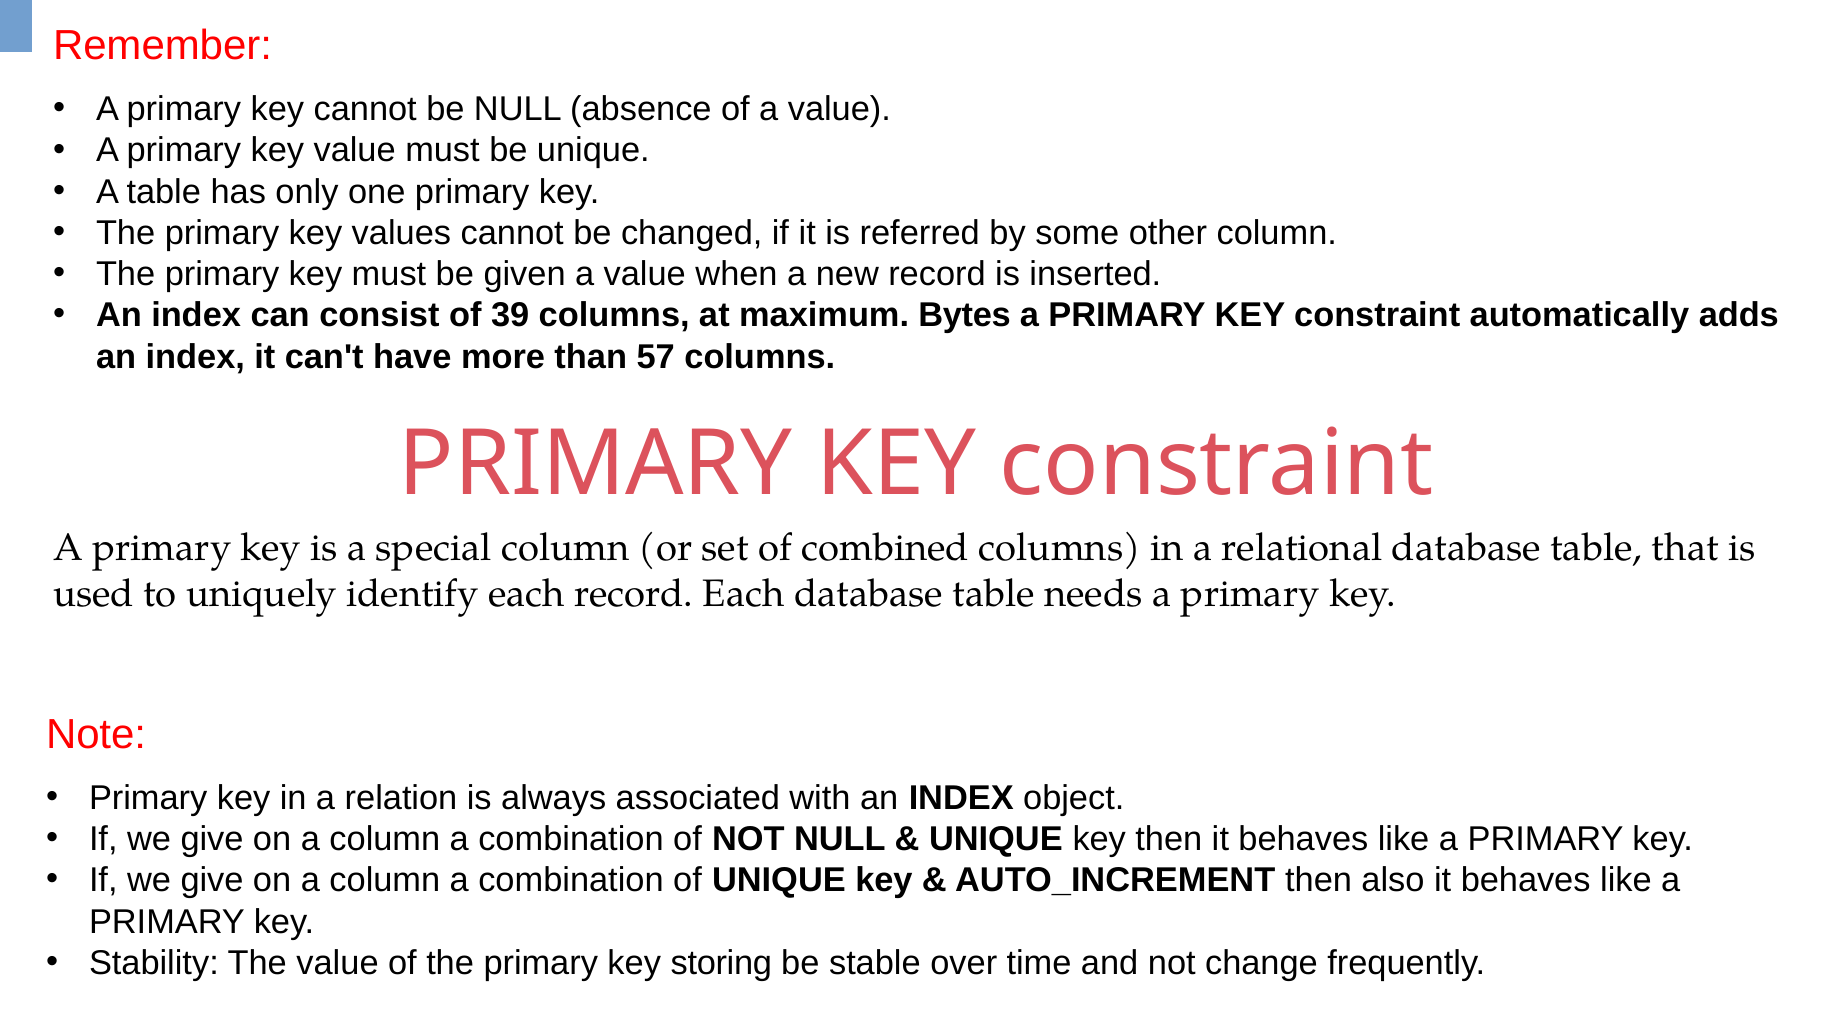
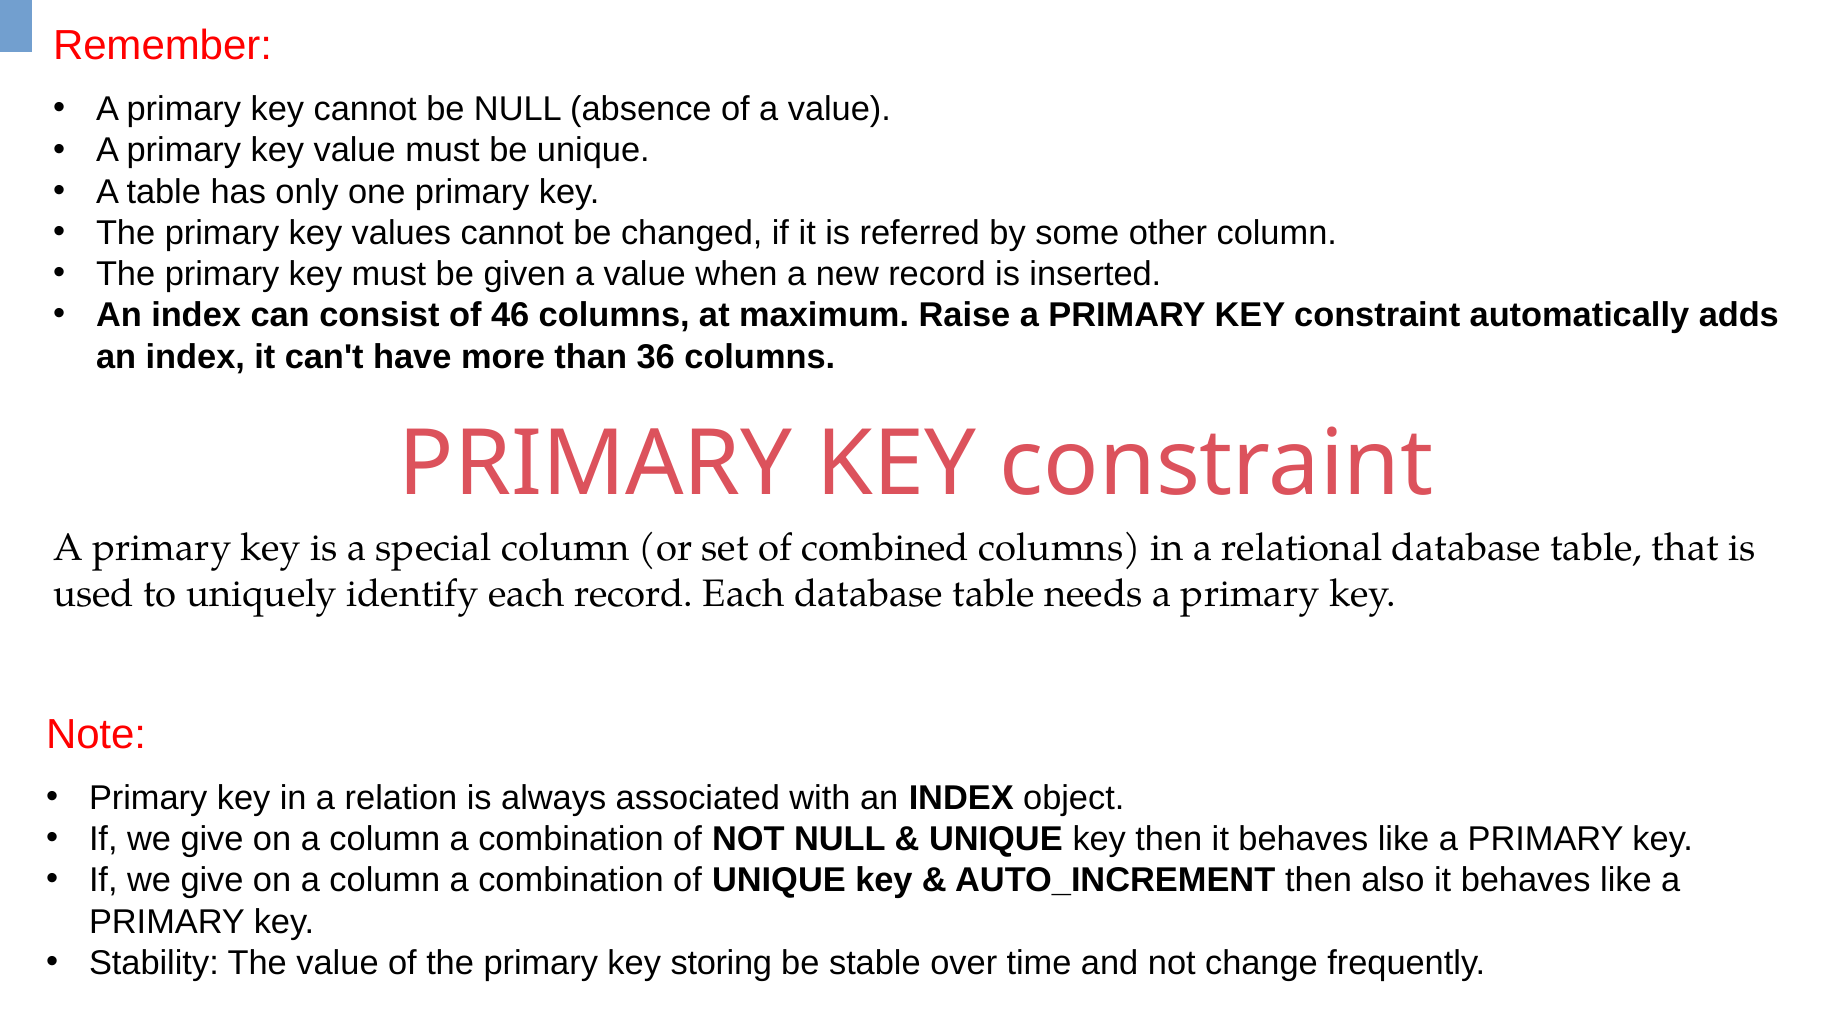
39: 39 -> 46
Bytes: Bytes -> Raise
57: 57 -> 36
